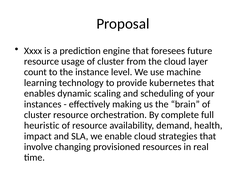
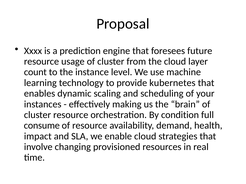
complete: complete -> condition
heuristic: heuristic -> consume
